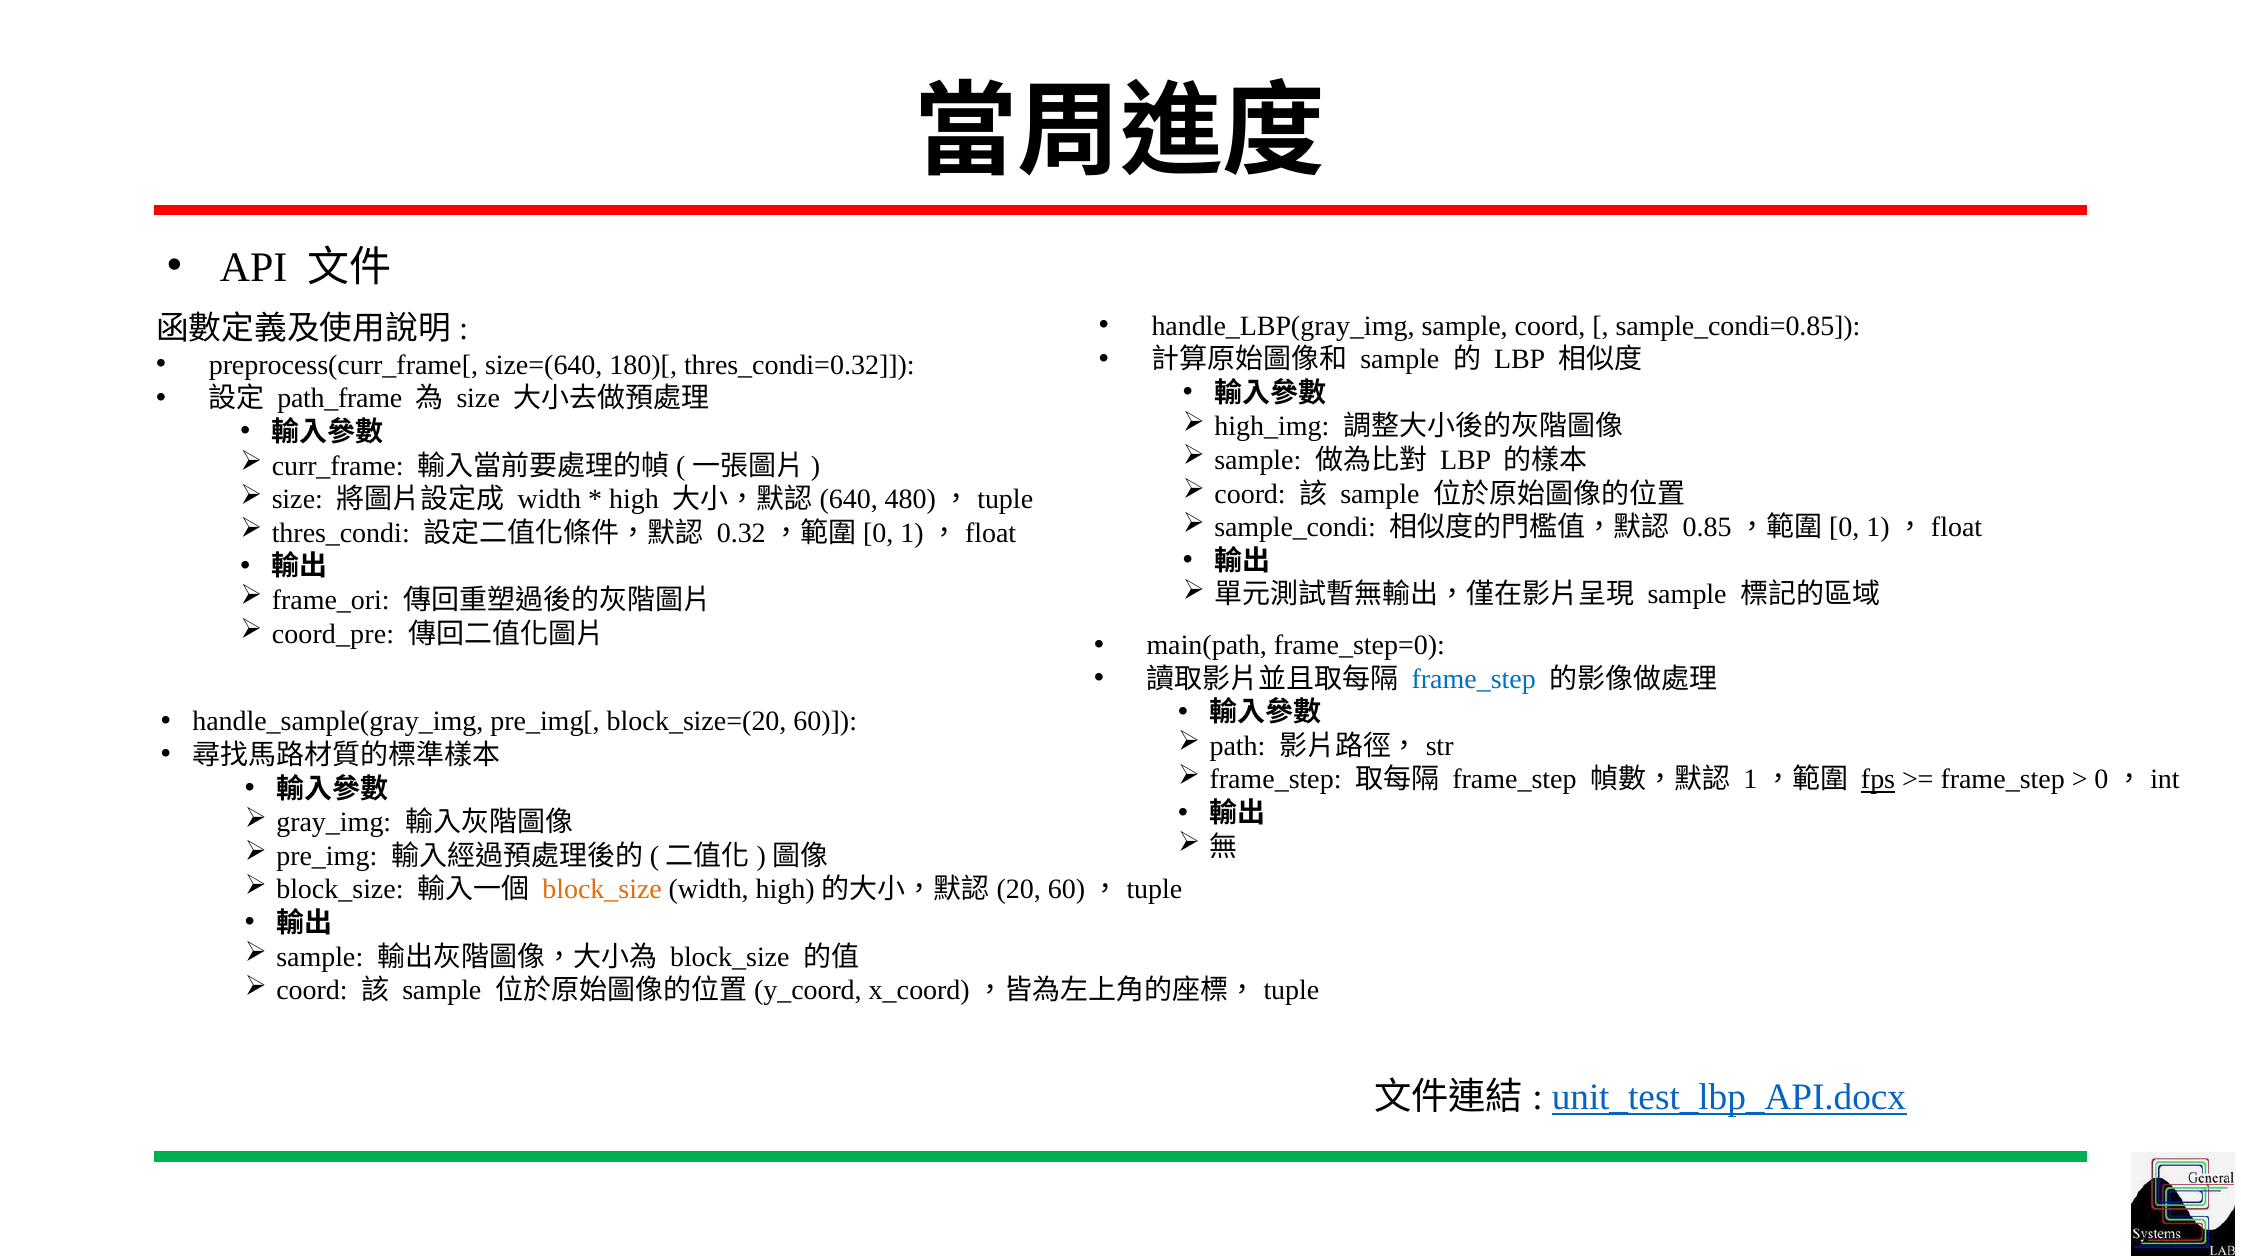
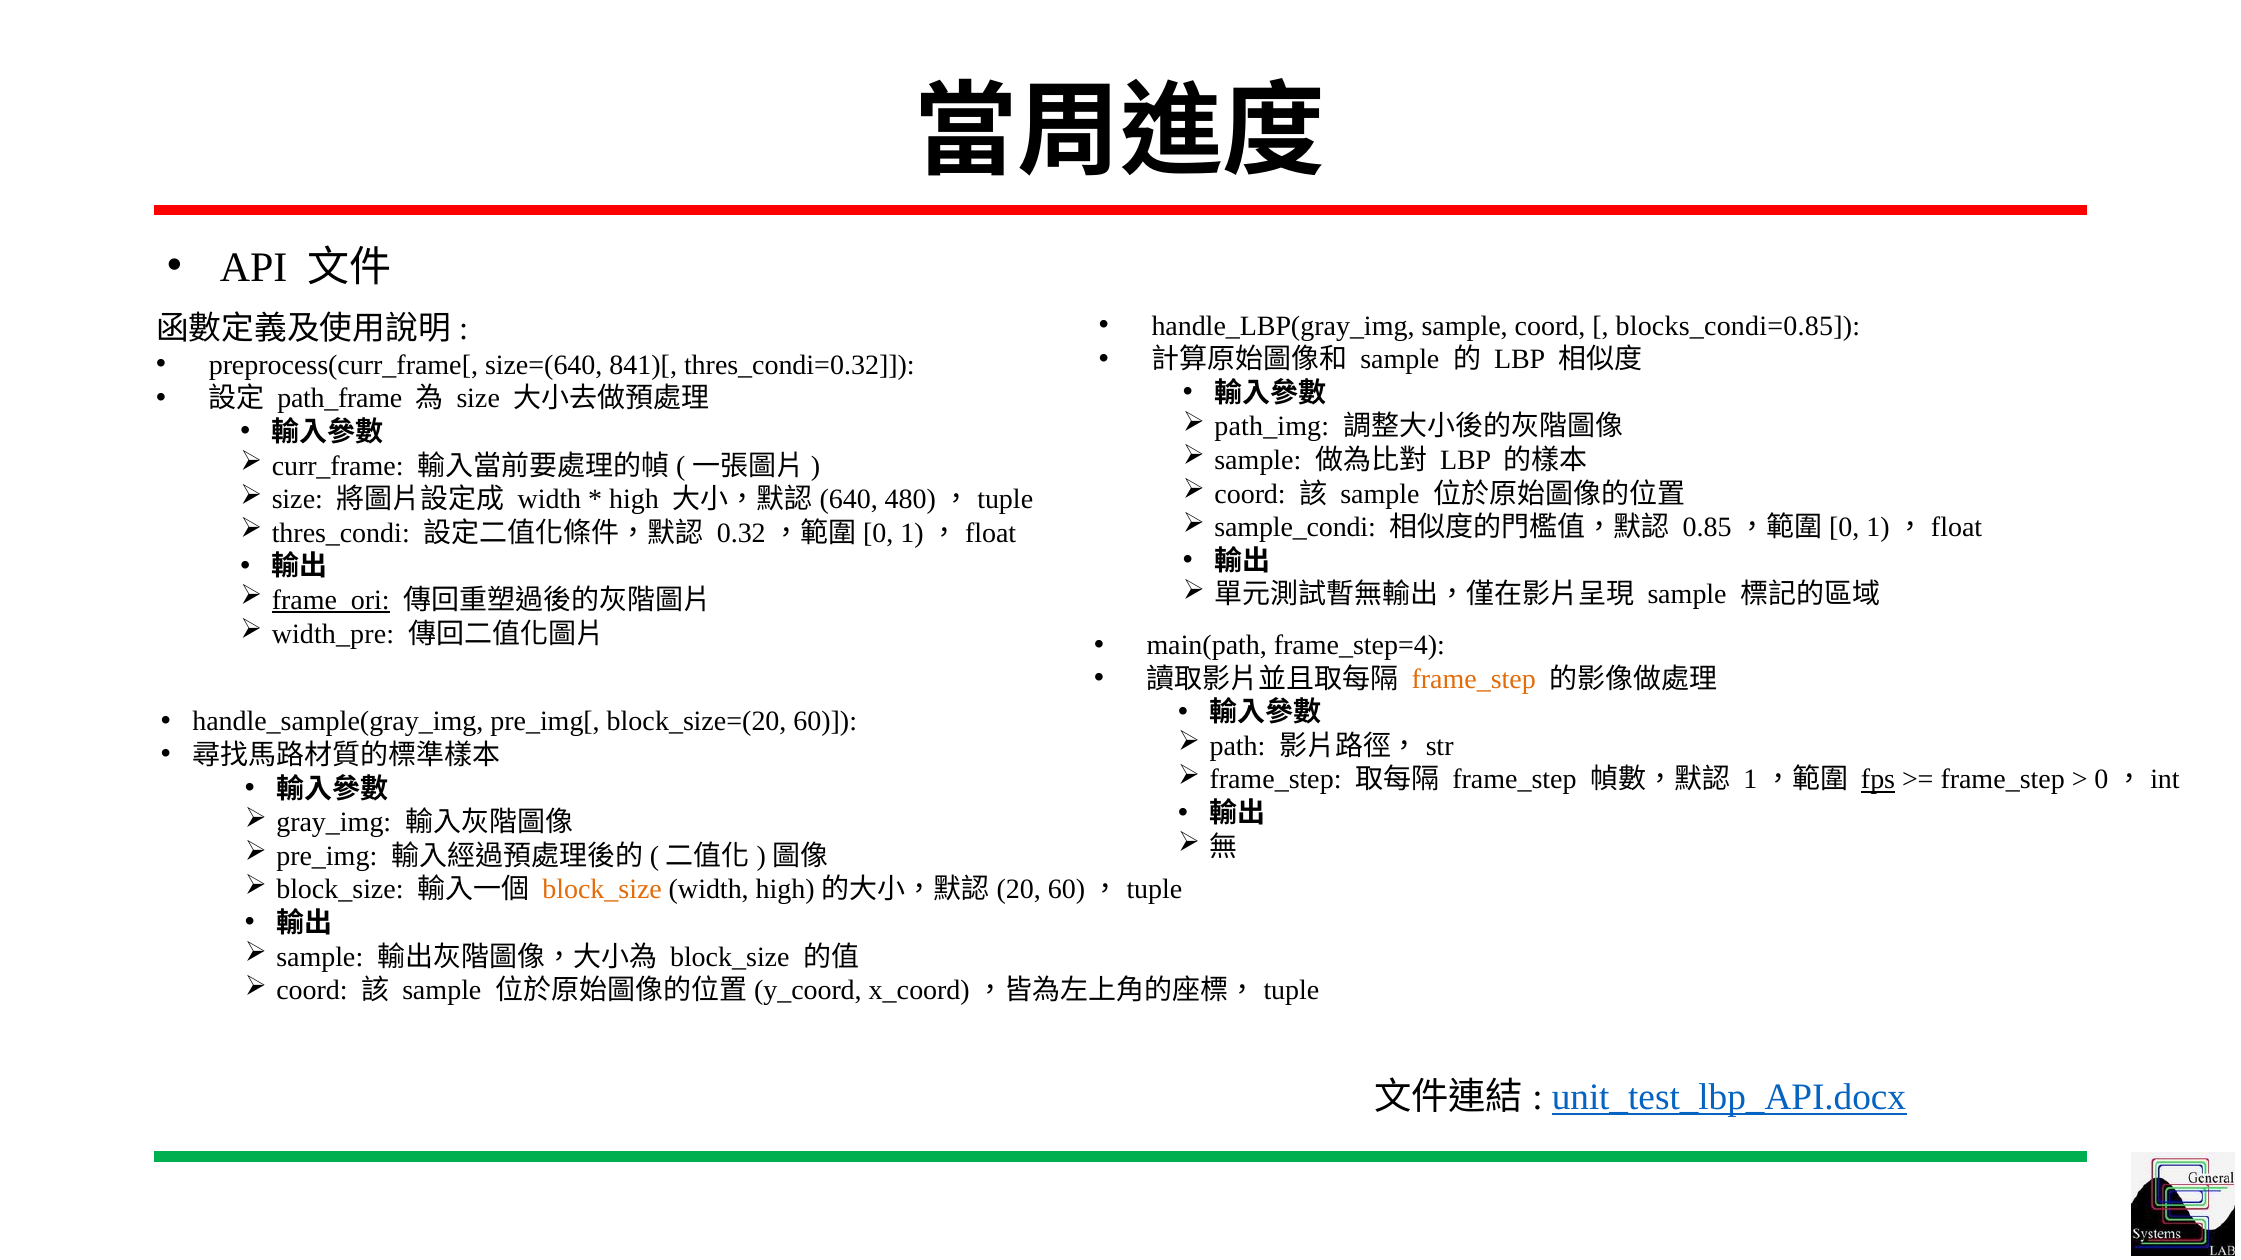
sample_condi=0.85: sample_condi=0.85 -> blocks_condi=0.85
180)[: 180)[ -> 841)[
high_img: high_img -> path_img
frame_ori underline: none -> present
coord_pre: coord_pre -> width_pre
frame_step=0: frame_step=0 -> frame_step=4
frame_step at (1474, 679) colour: blue -> orange
